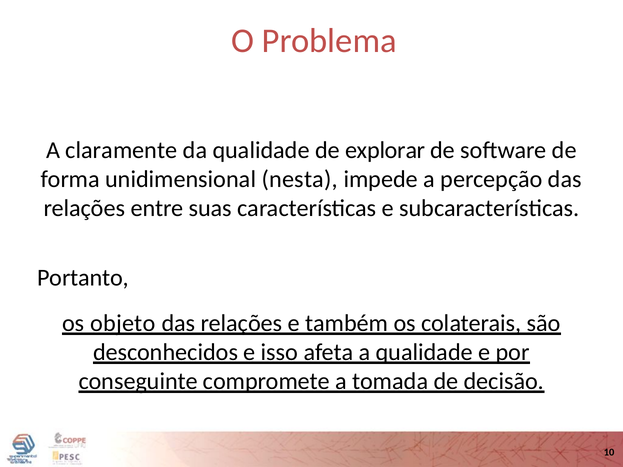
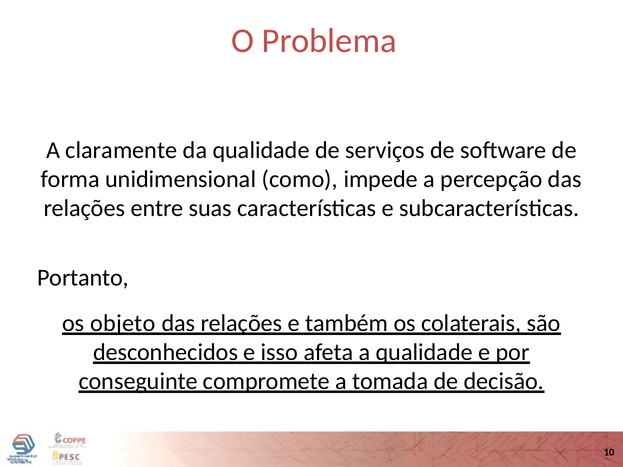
explorar: explorar -> serviços
nesta: nesta -> como
